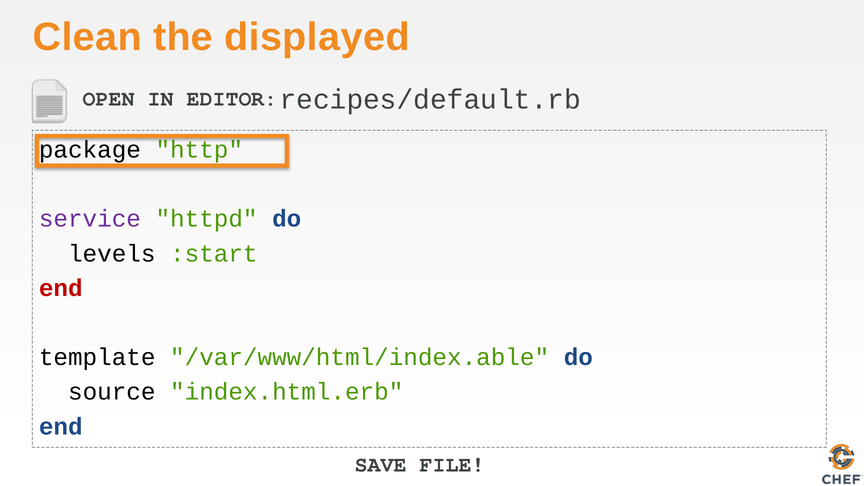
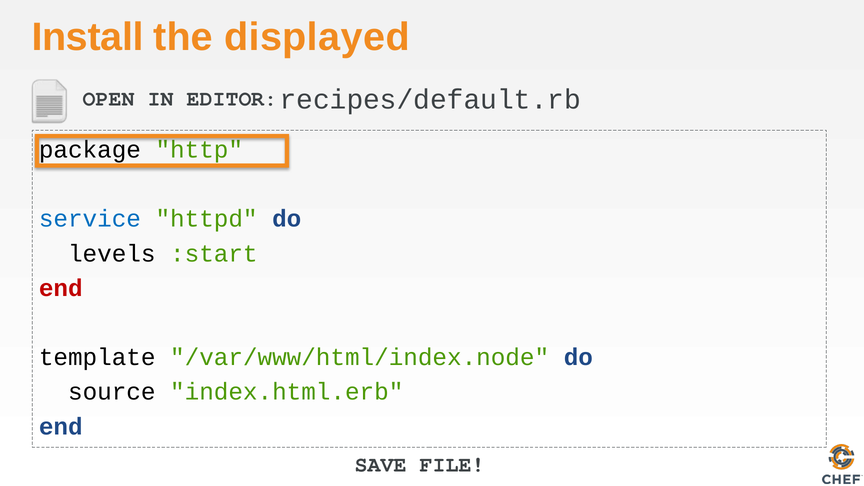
Clean: Clean -> Install
service colour: purple -> blue
/var/www/html/index.able: /var/www/html/index.able -> /var/www/html/index.node
